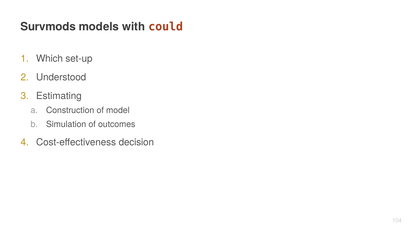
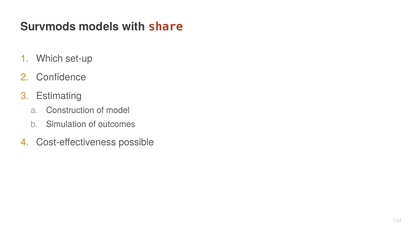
could: could -> share
Understood: Understood -> Confidence
decision: decision -> possible
